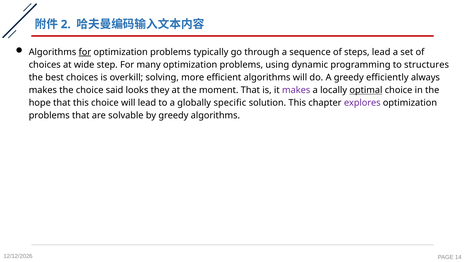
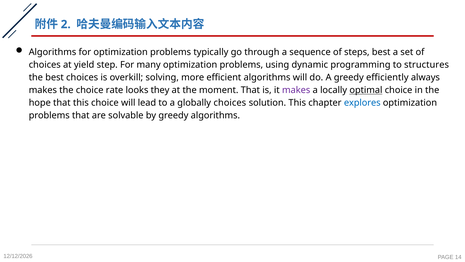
for at (85, 52) underline: present -> none
steps lead: lead -> best
wide: wide -> yield
said: said -> rate
globally specific: specific -> choices
explores colour: purple -> blue
